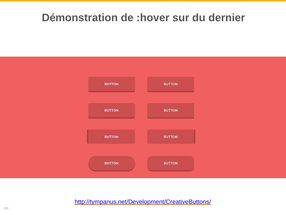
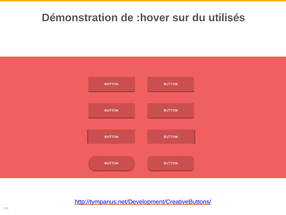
dernier: dernier -> utilisés
